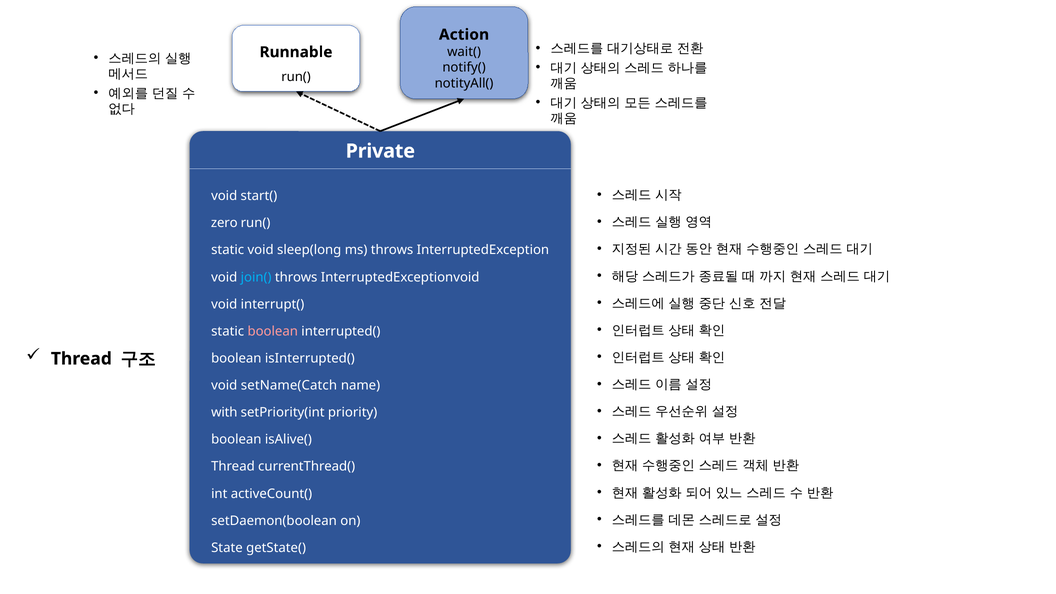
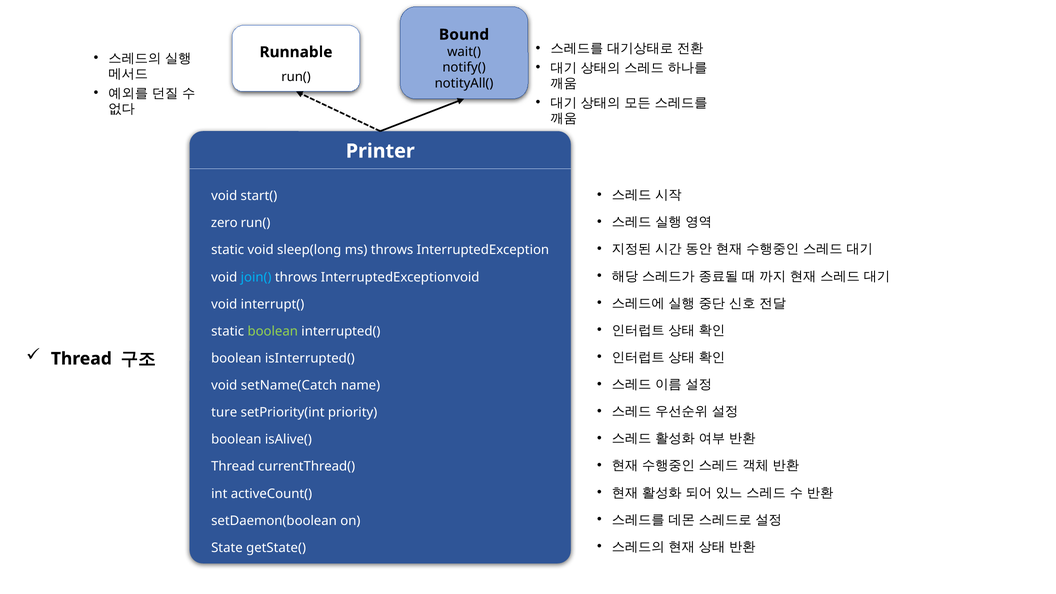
Action: Action -> Bound
Private: Private -> Printer
boolean at (273, 331) colour: pink -> light green
with: with -> ture
